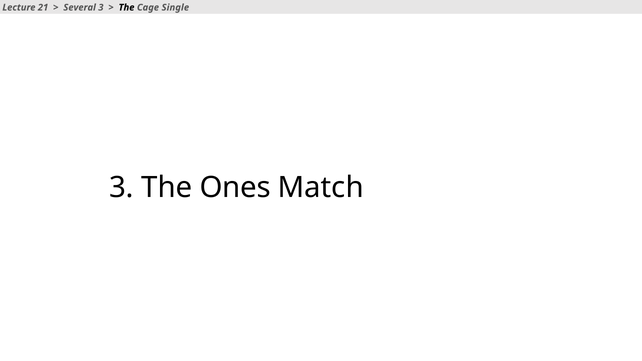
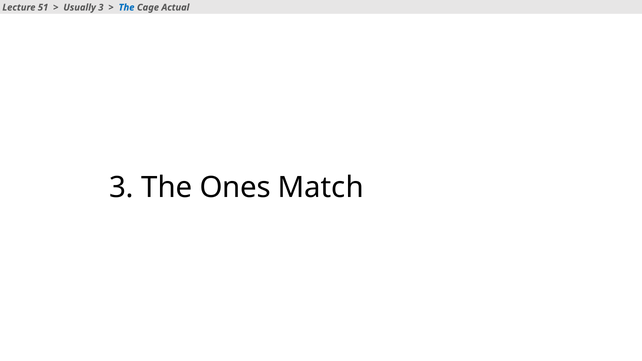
21: 21 -> 51
Several: Several -> Usually
The at (127, 7) colour: black -> blue
Single: Single -> Actual
